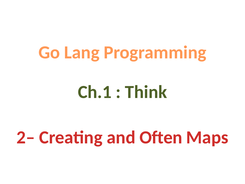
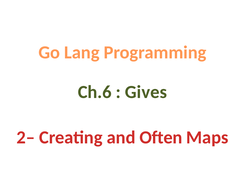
Ch.1: Ch.1 -> Ch.6
Think: Think -> Gives
